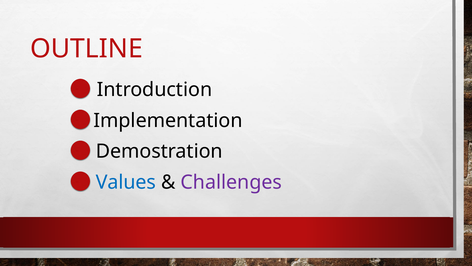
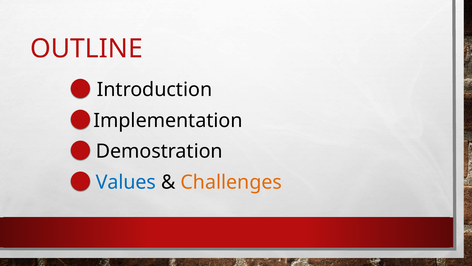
Challenges colour: purple -> orange
